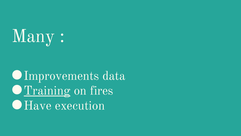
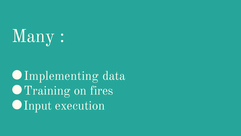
Improvements: Improvements -> Implementing
Training underline: present -> none
Have: Have -> Input
